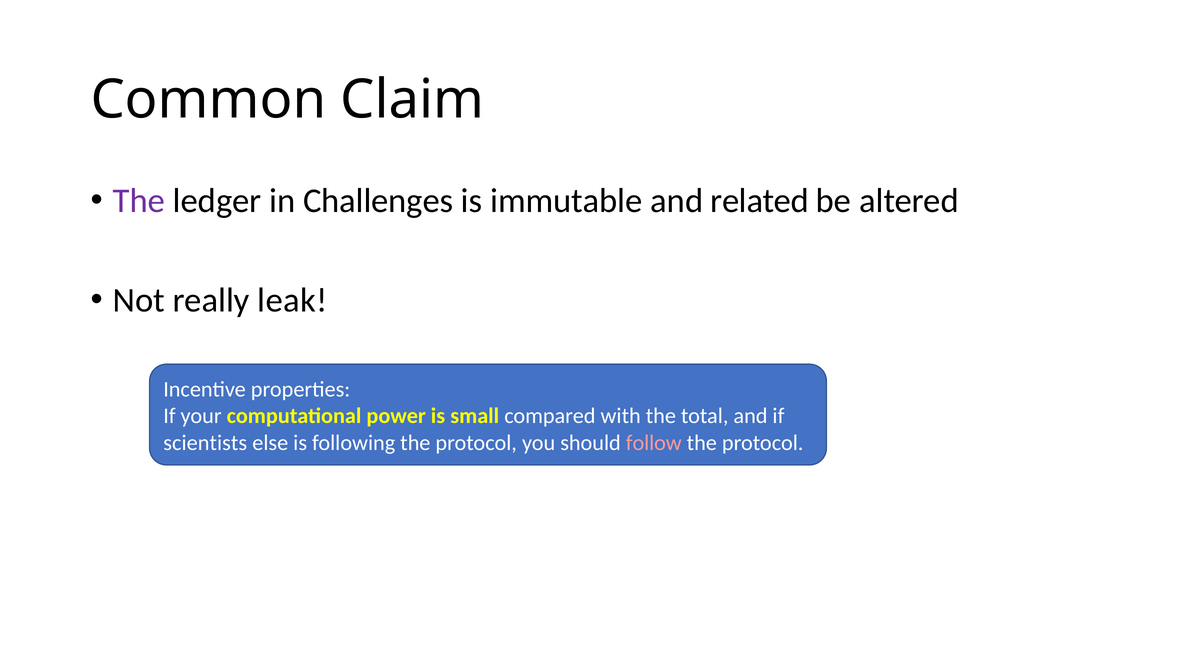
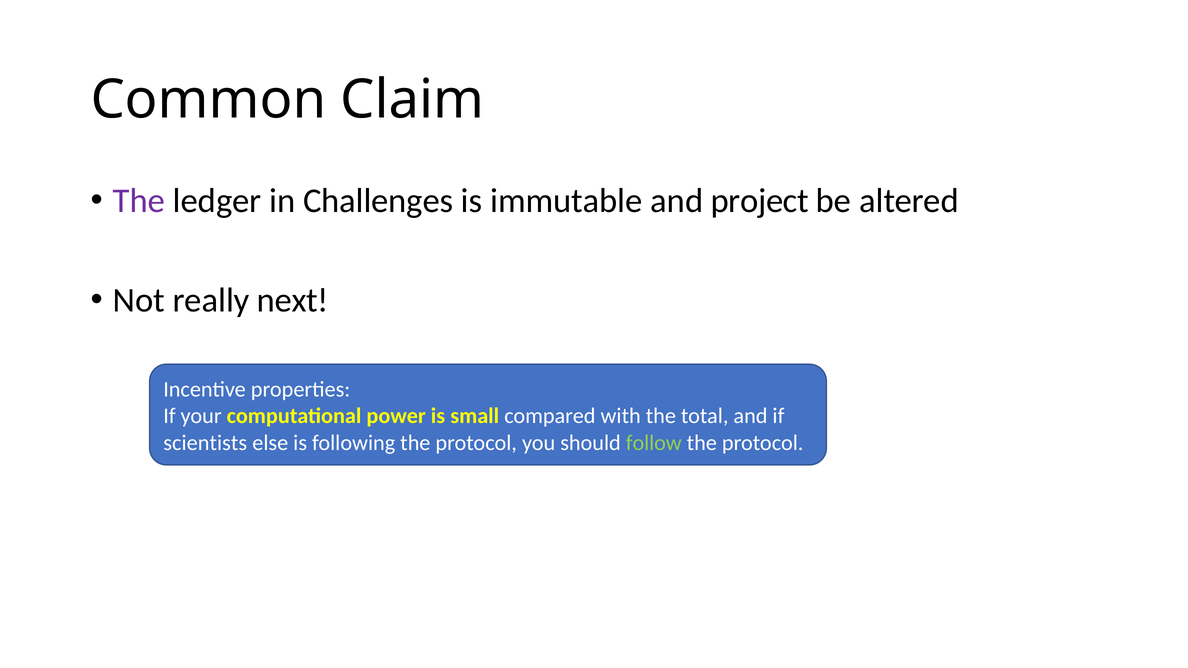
related: related -> project
leak: leak -> next
follow colour: pink -> light green
